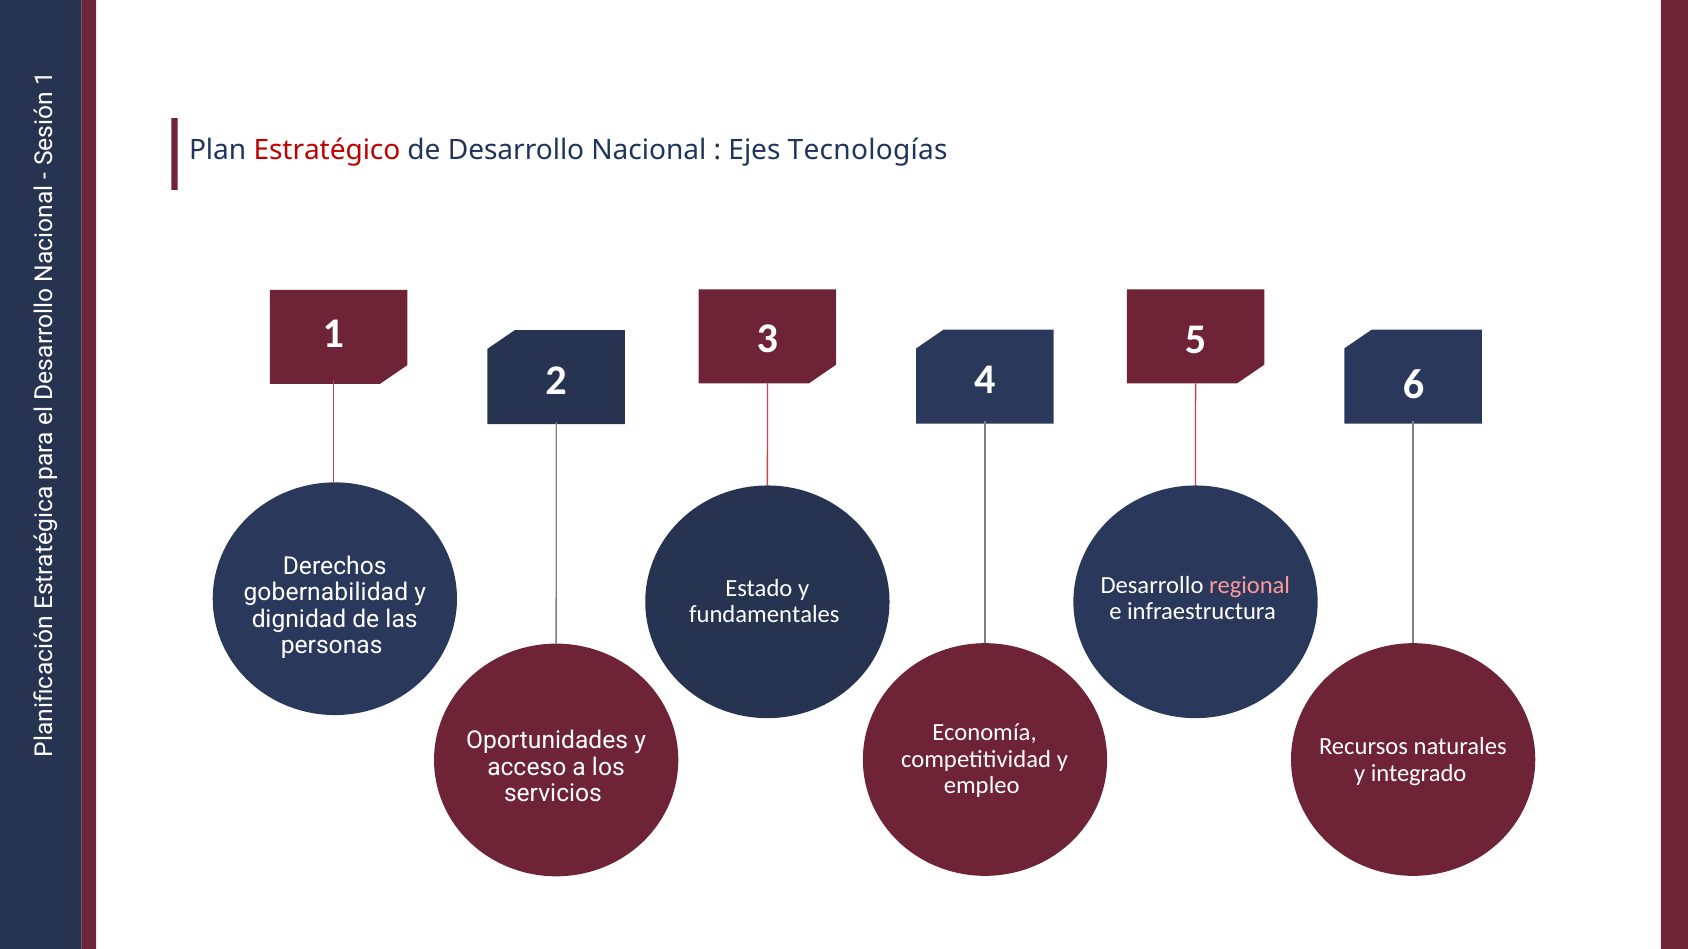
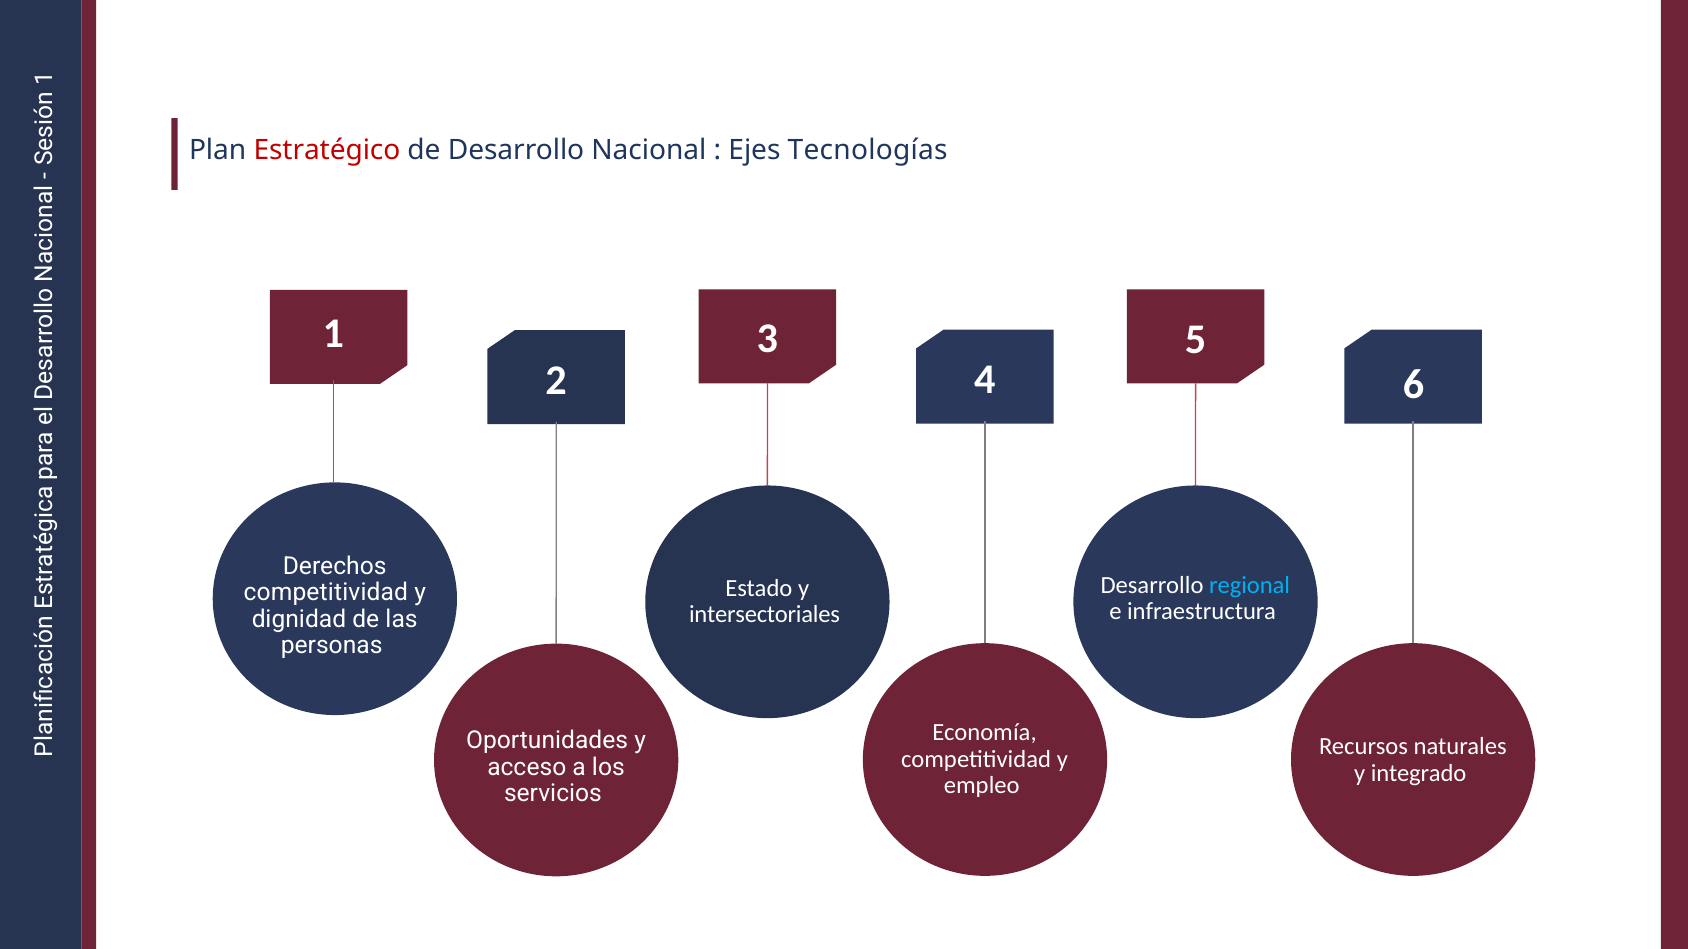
regional colour: pink -> light blue
gobernabilidad at (326, 593): gobernabilidad -> competitividad
fundamentales: fundamentales -> intersectoriales
